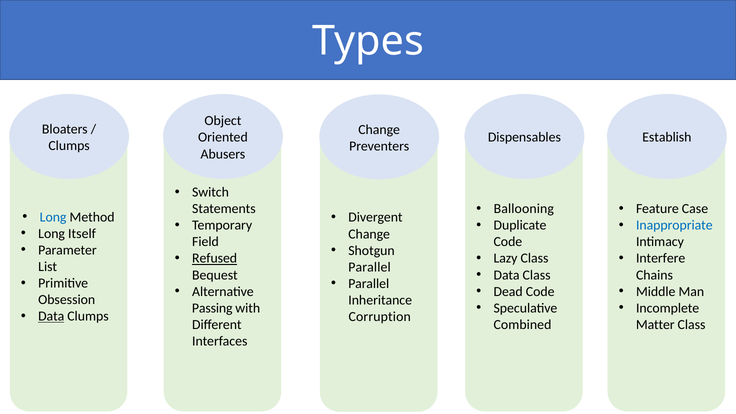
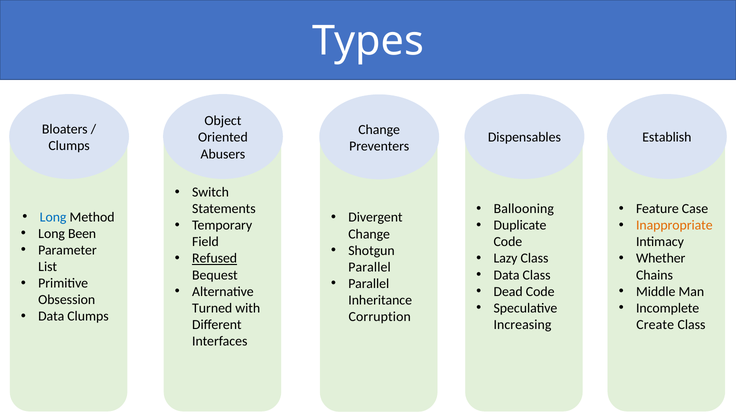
Inappropriate colour: blue -> orange
Long Itself: Itself -> Been
Interfere: Interfere -> Whether
Passing: Passing -> Turned
Data at (51, 316) underline: present -> none
Combined: Combined -> Increasing
Matter: Matter -> Create
